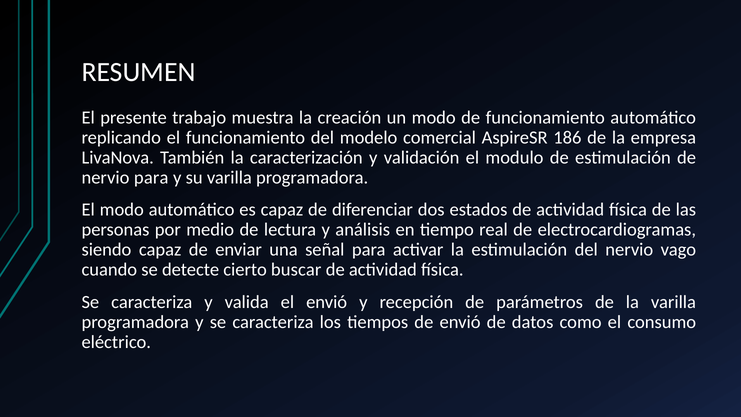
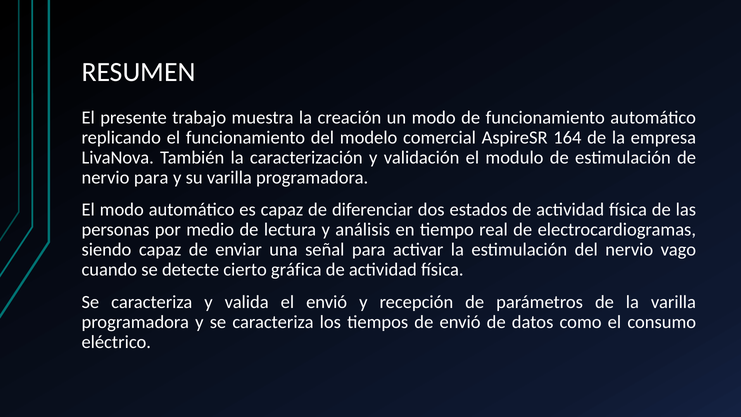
186: 186 -> 164
buscar: buscar -> gráfica
